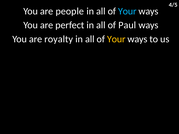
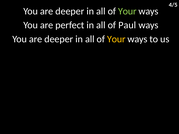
people at (70, 11): people -> deeper
Your at (127, 11) colour: light blue -> light green
royalty at (59, 39): royalty -> deeper
